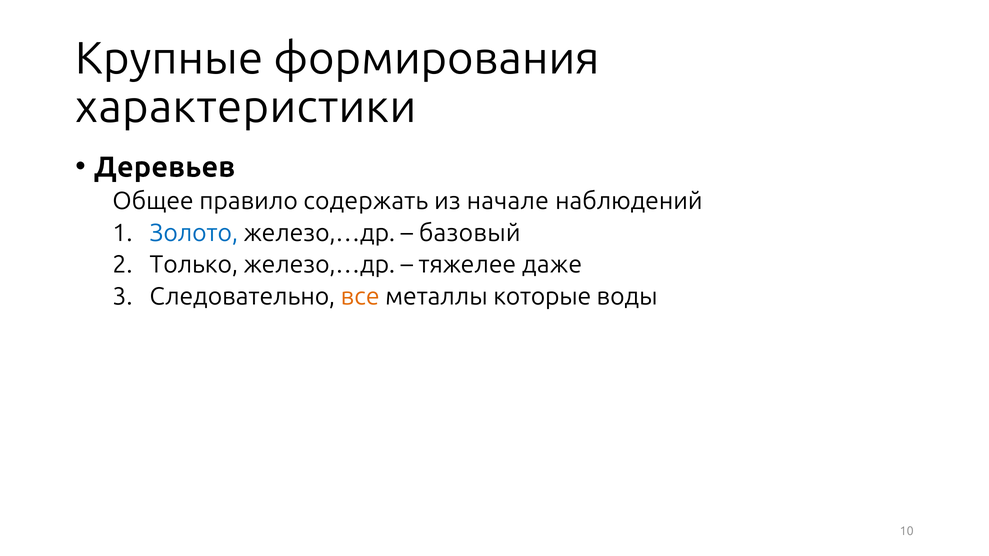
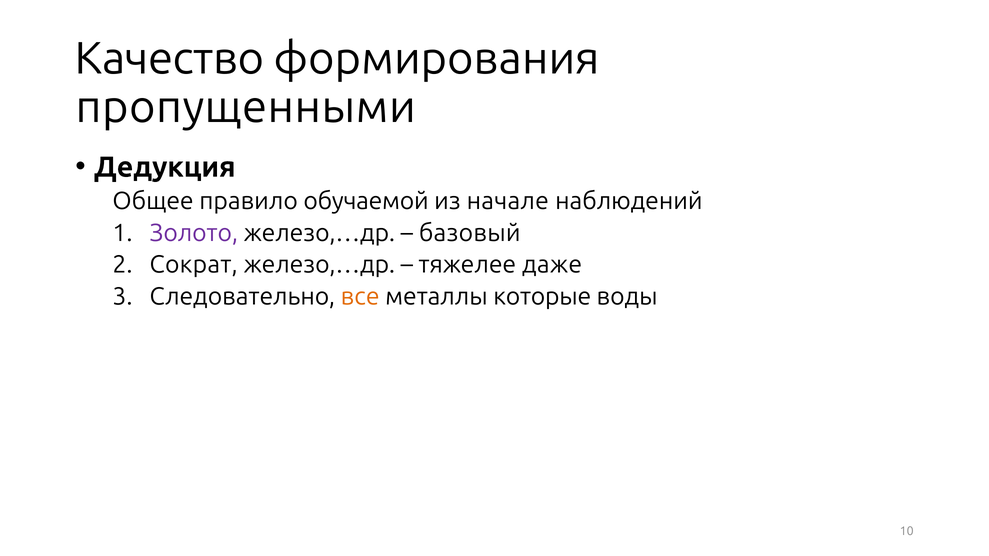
Крупные: Крупные -> Качество
характеристики: характеристики -> пропущенными
Деревьев: Деревьев -> Дедукция
содержать: содержать -> обучаемой
Золото colour: blue -> purple
Только: Только -> Сократ
